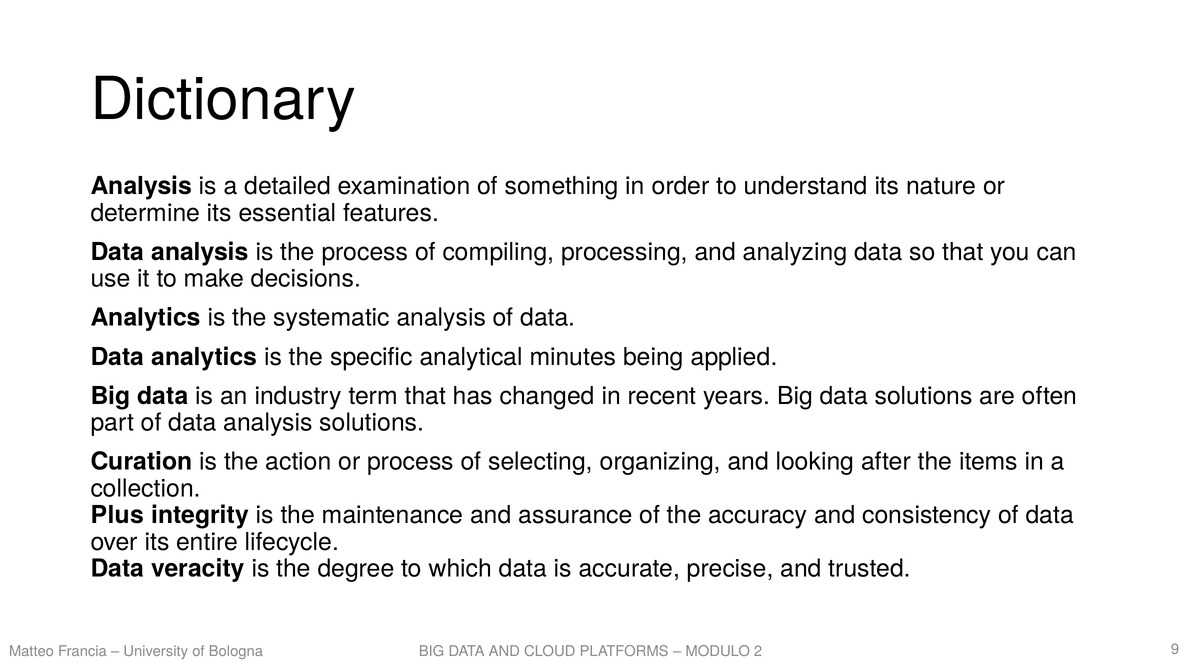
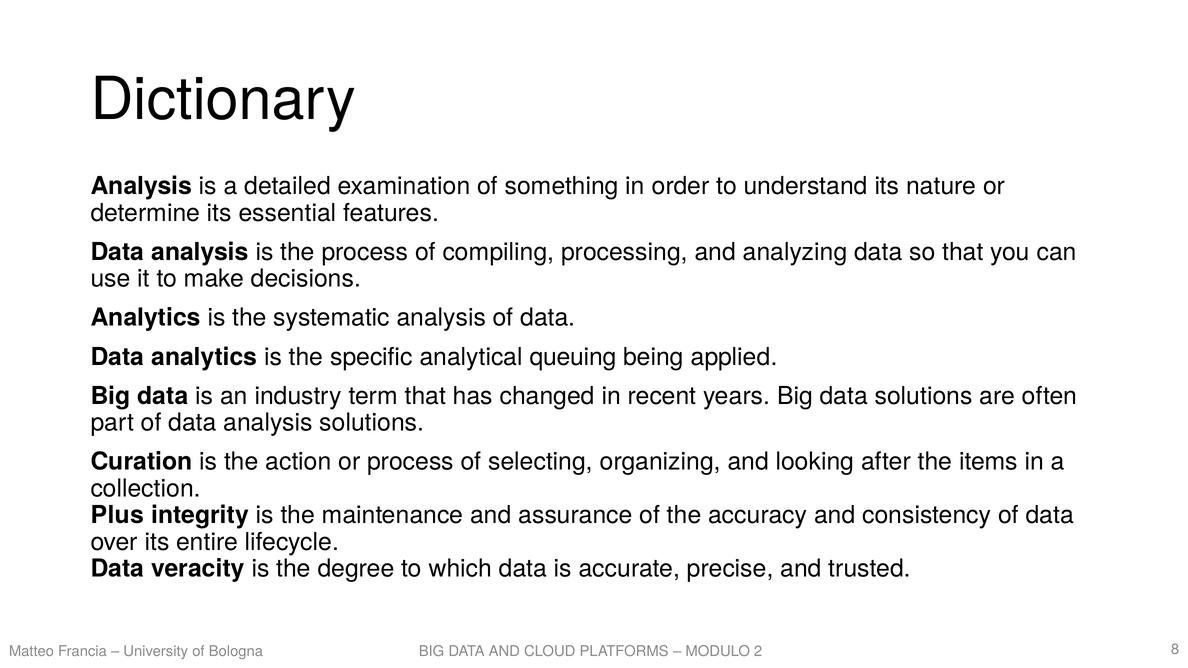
minutes: minutes -> queuing
9: 9 -> 8
